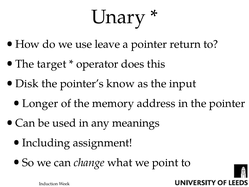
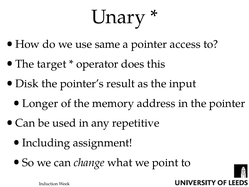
leave: leave -> same
return: return -> access
know: know -> result
meanings: meanings -> repetitive
